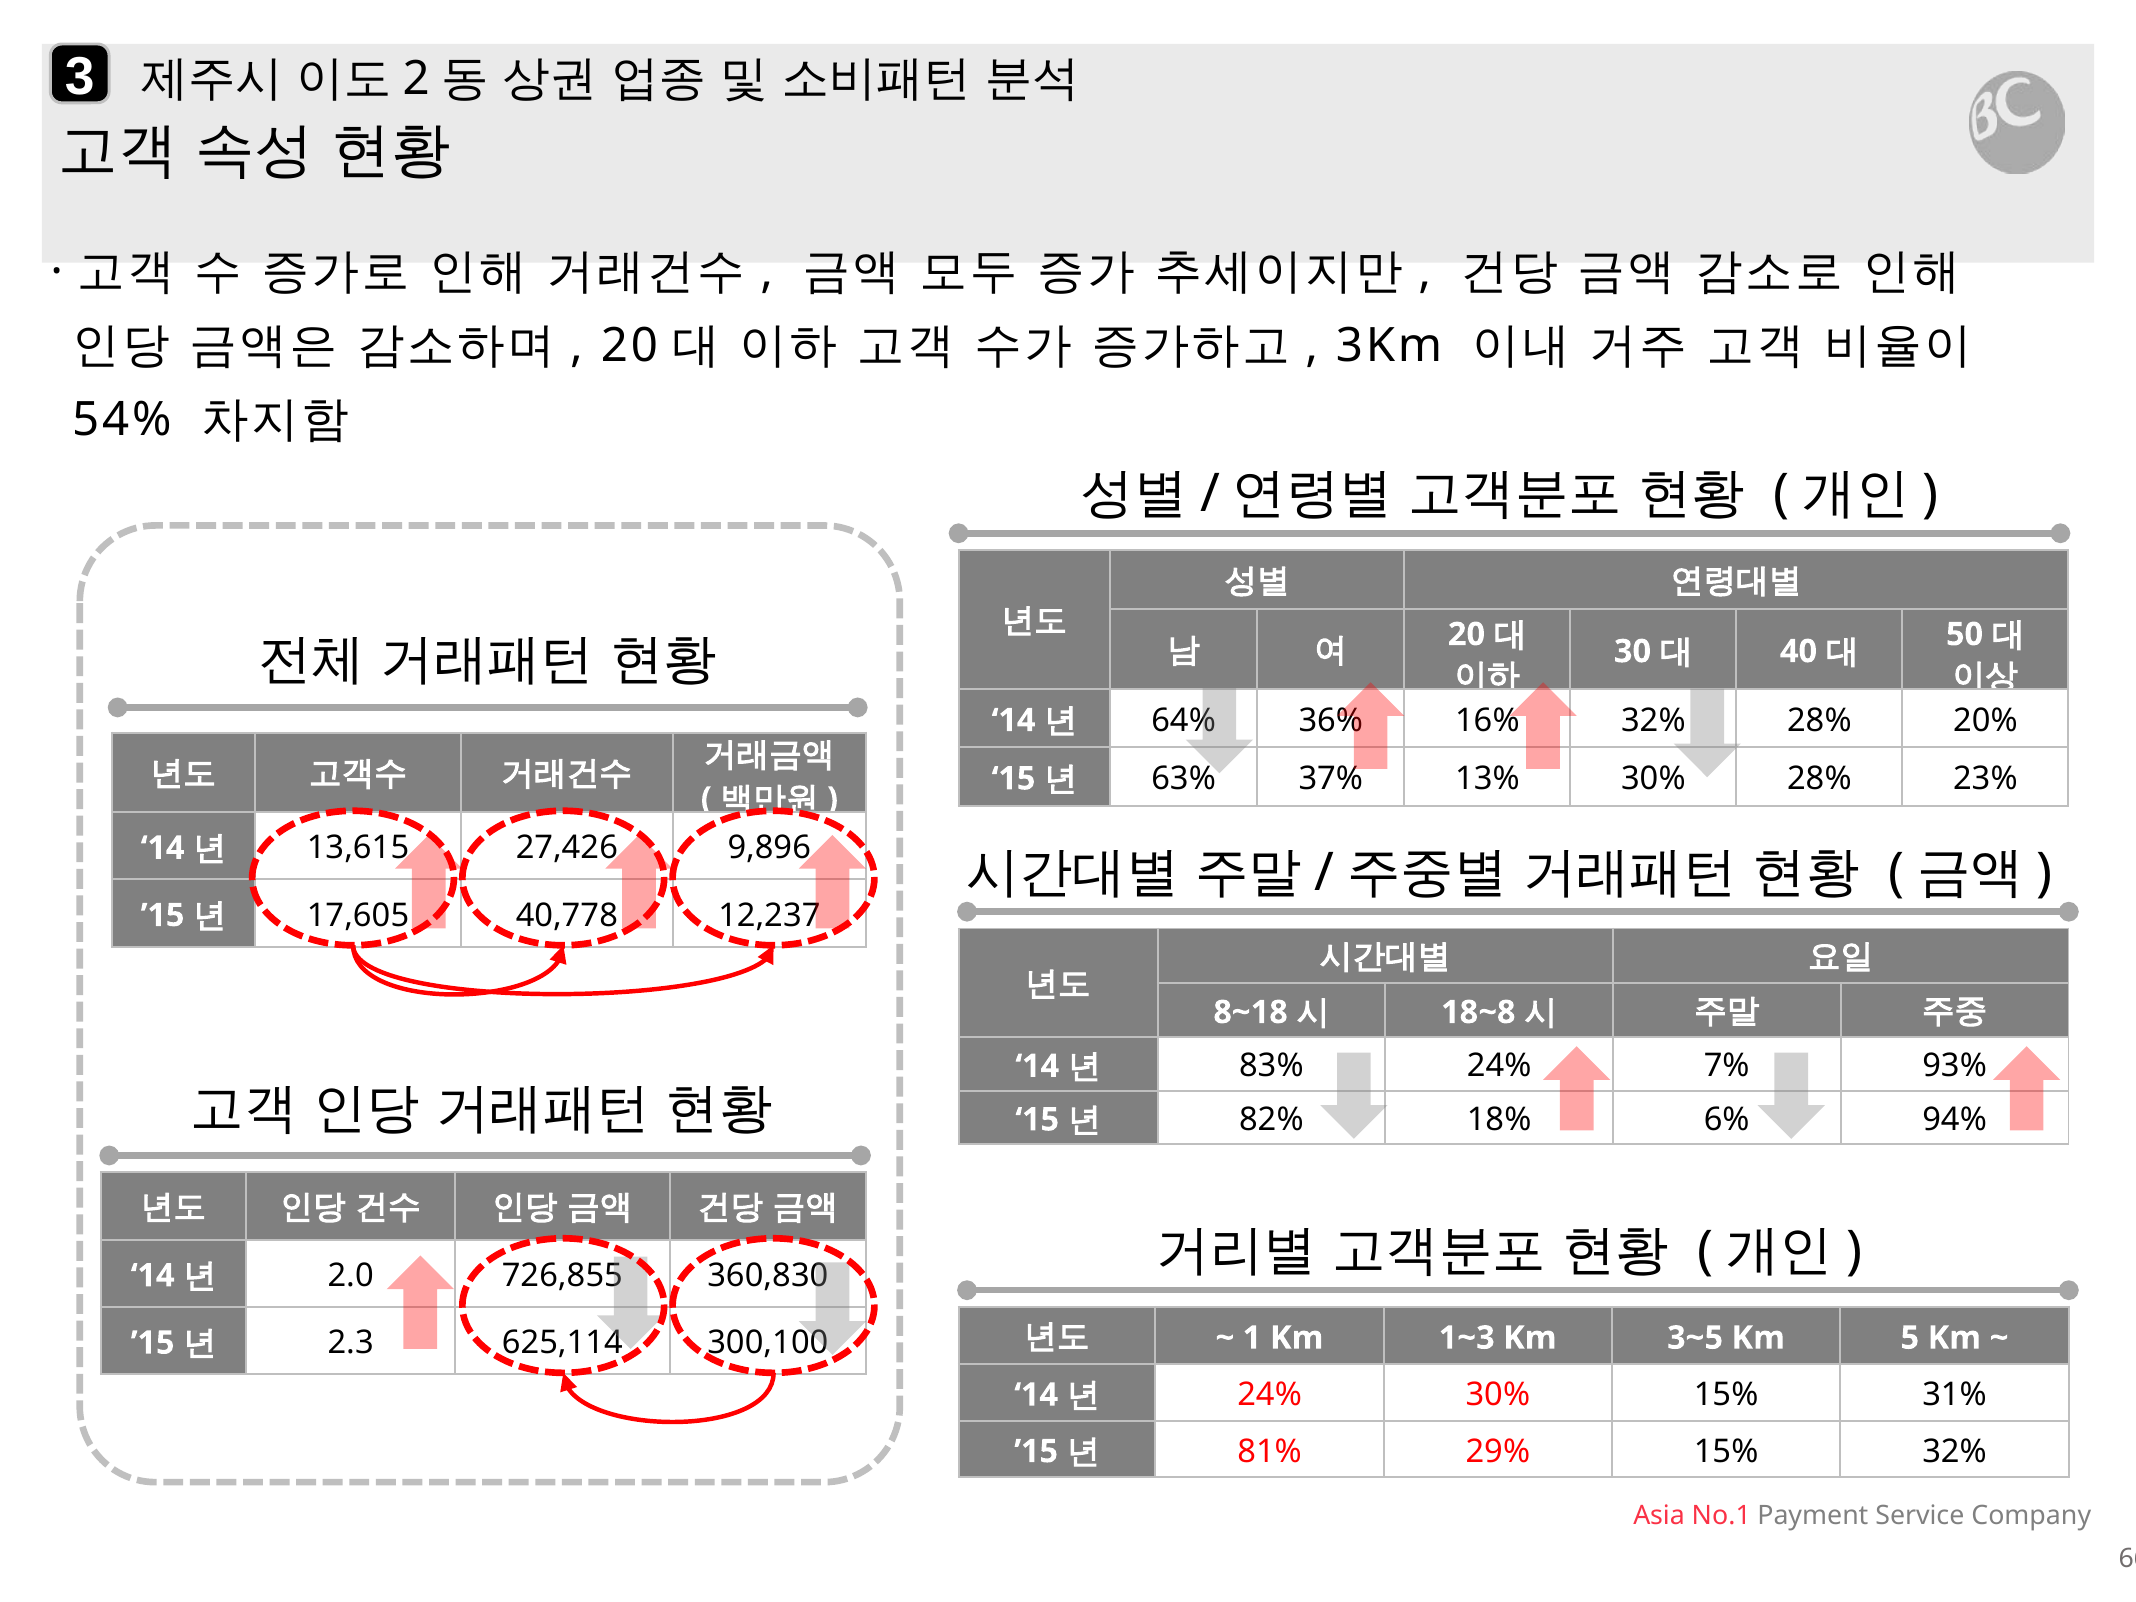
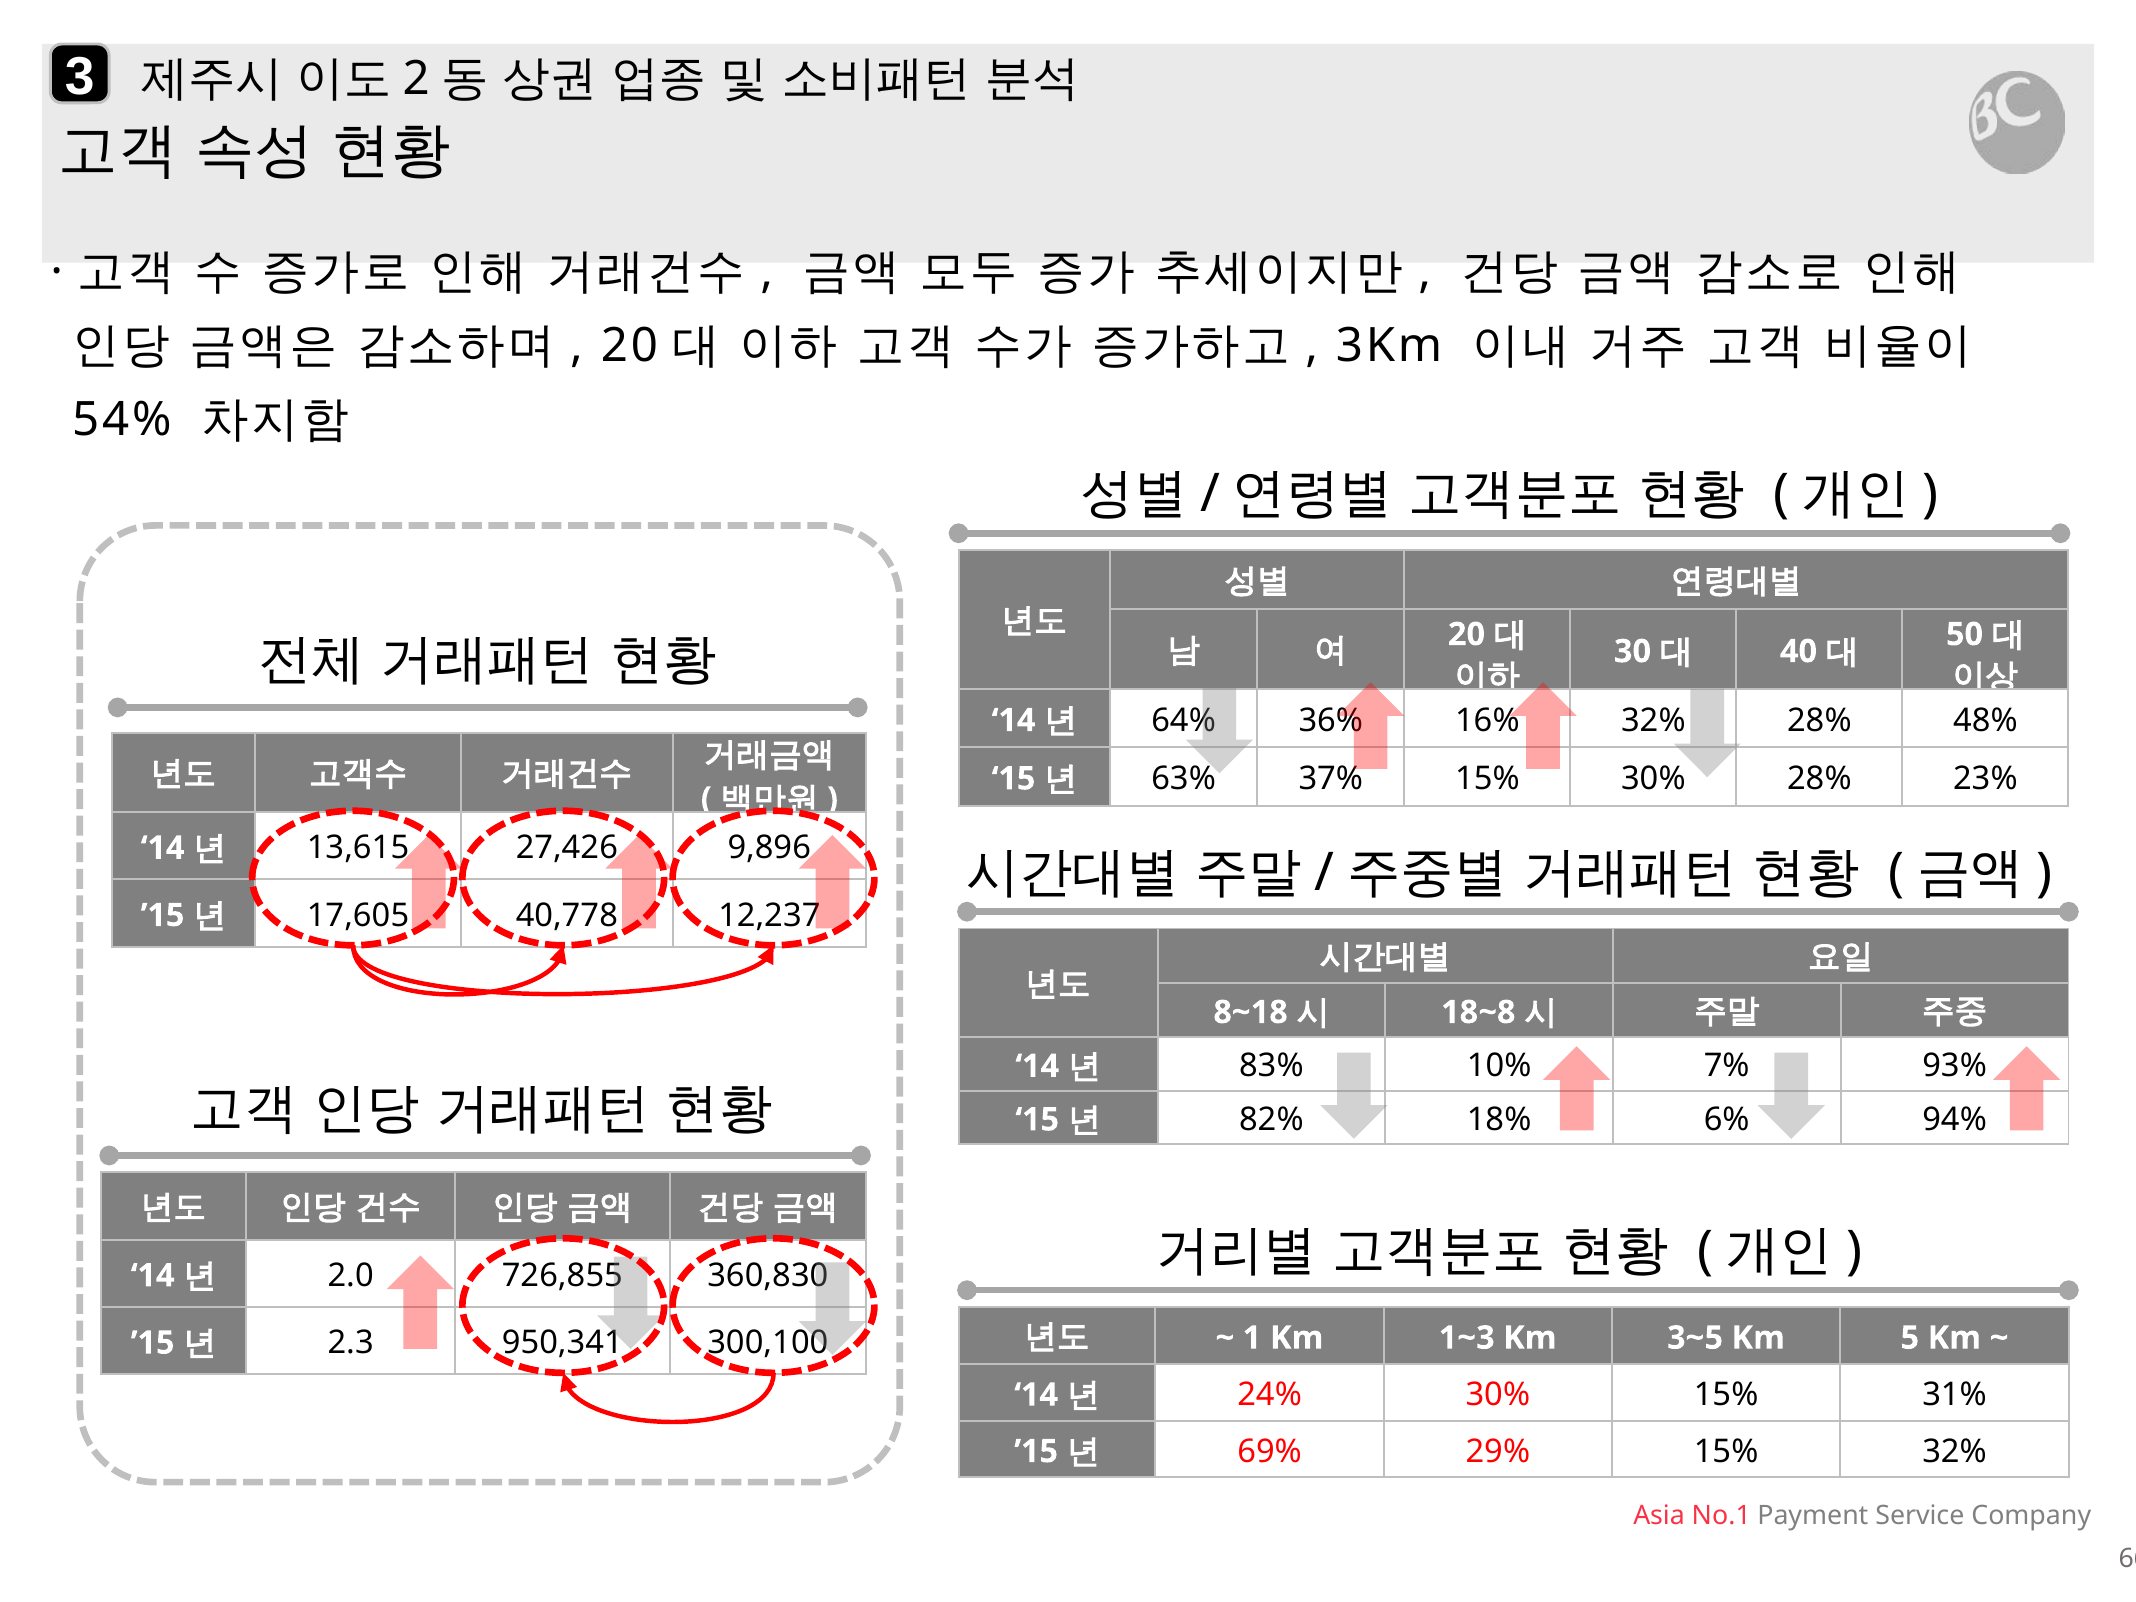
20%: 20% -> 48%
37% 13%: 13% -> 15%
83% 24%: 24% -> 10%
625,114: 625,114 -> 950,341
81%: 81% -> 69%
